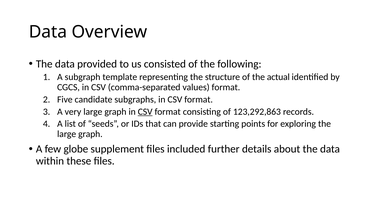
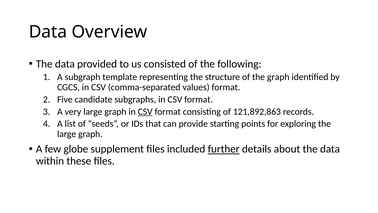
the actual: actual -> graph
123,292,863: 123,292,863 -> 121,892,863
further underline: none -> present
